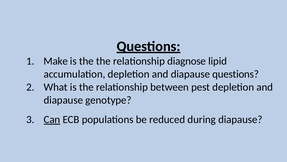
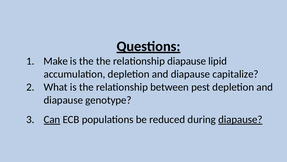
relationship diagnose: diagnose -> diapause
diapause questions: questions -> capitalize
diapause at (240, 119) underline: none -> present
